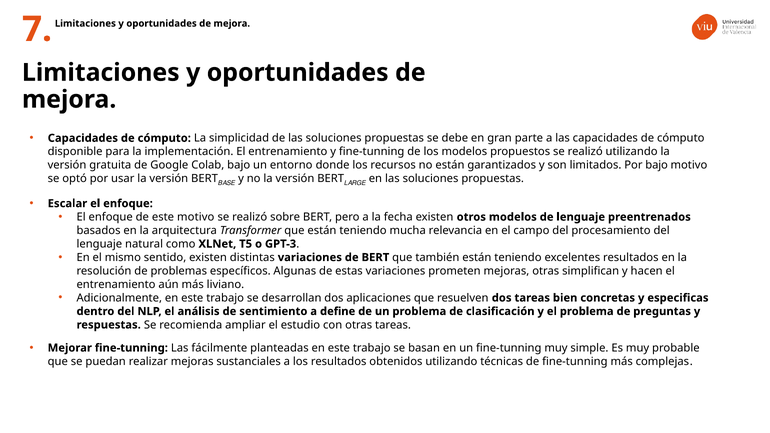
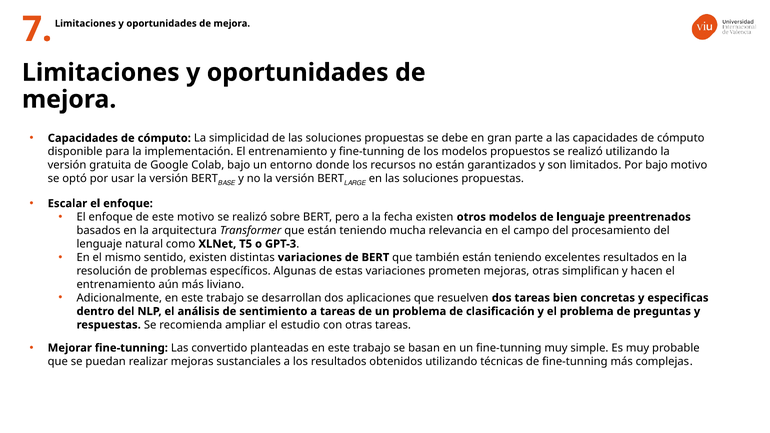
a define: define -> tareas
fácilmente: fácilmente -> convertido
